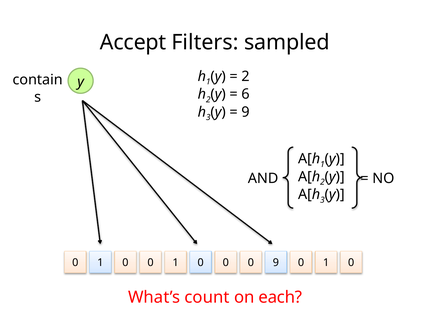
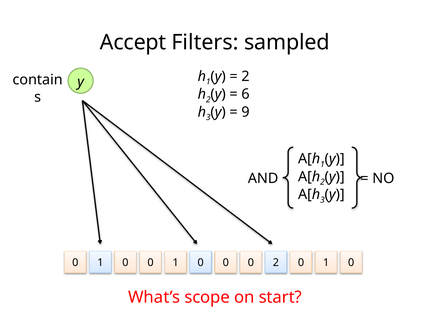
0 9: 9 -> 2
count: count -> scope
each: each -> start
